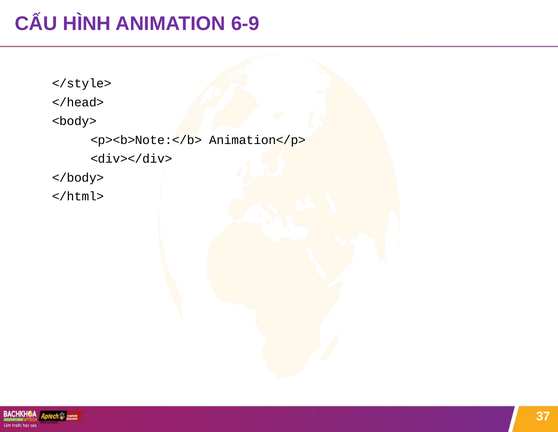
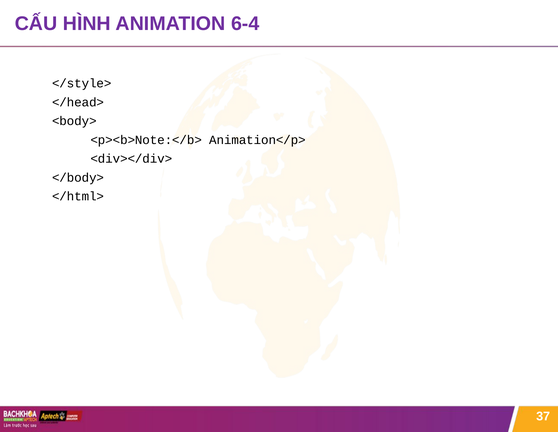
6-9: 6-9 -> 6-4
